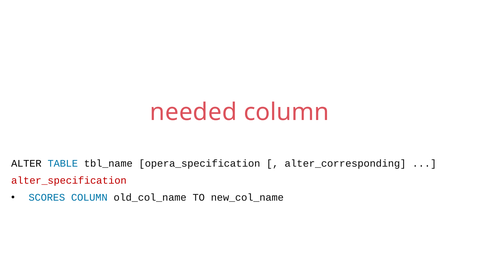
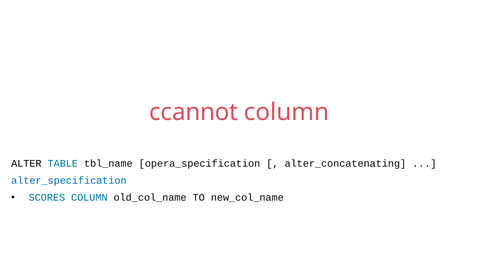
needed: needed -> ccannot
alter_corresponding: alter_corresponding -> alter_concatenating
alter_specification colour: red -> blue
